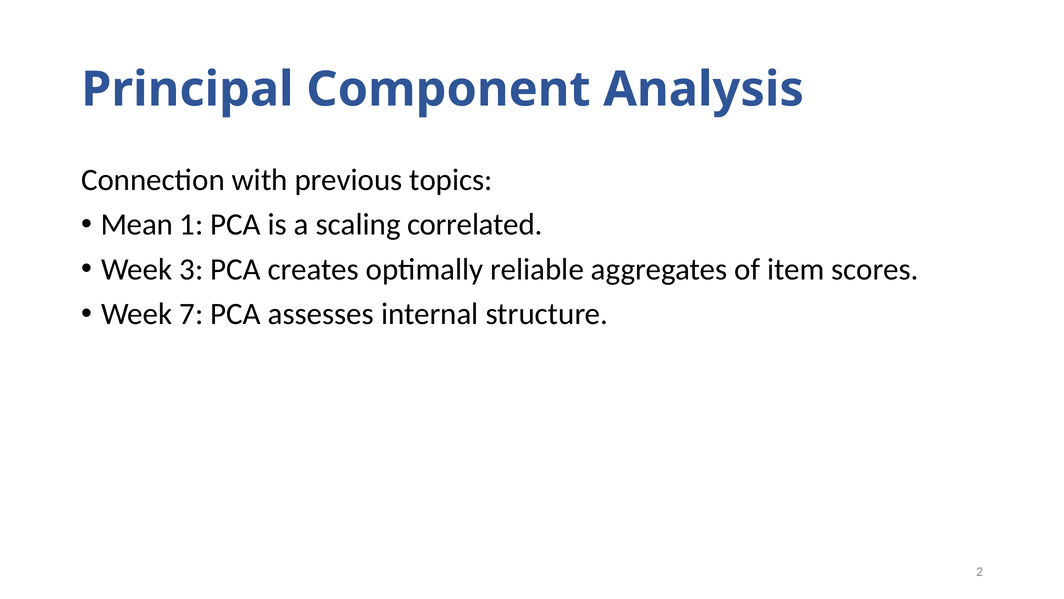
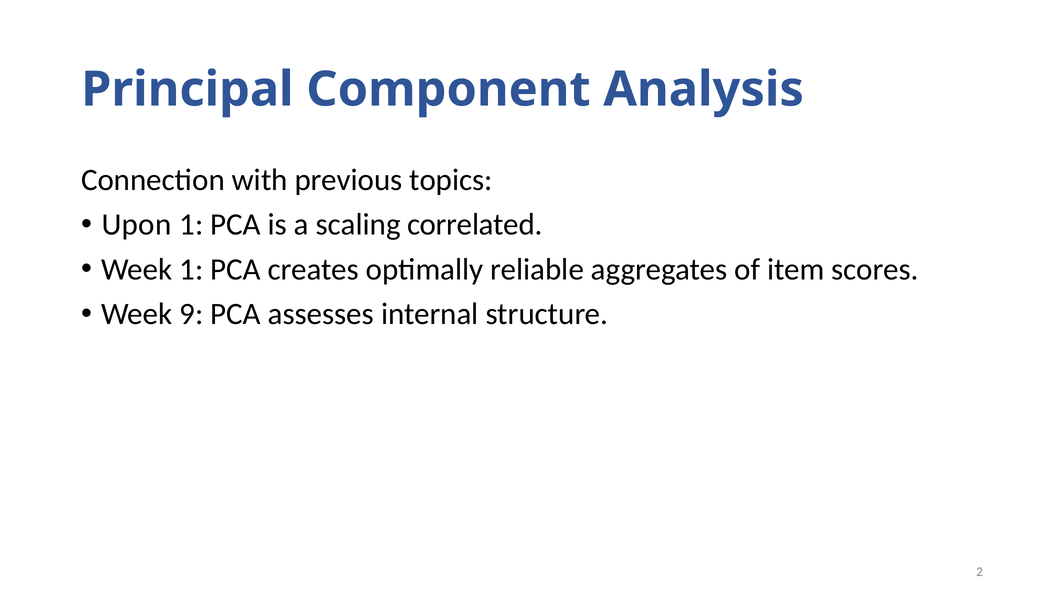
Mean: Mean -> Upon
Week 3: 3 -> 1
7: 7 -> 9
